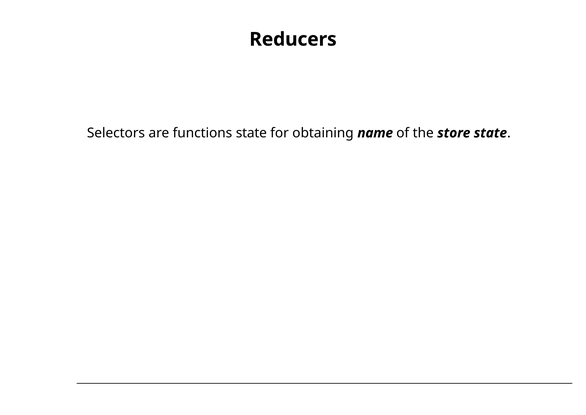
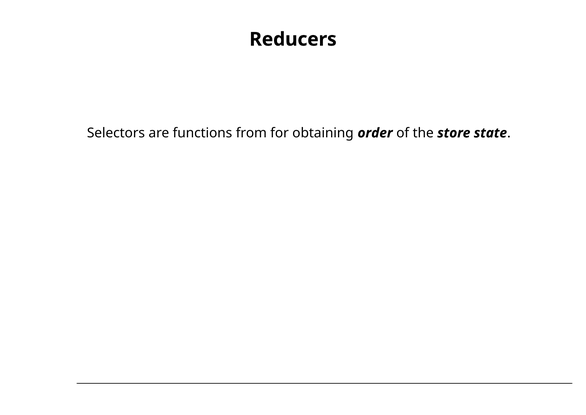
functions state: state -> from
name: name -> order
